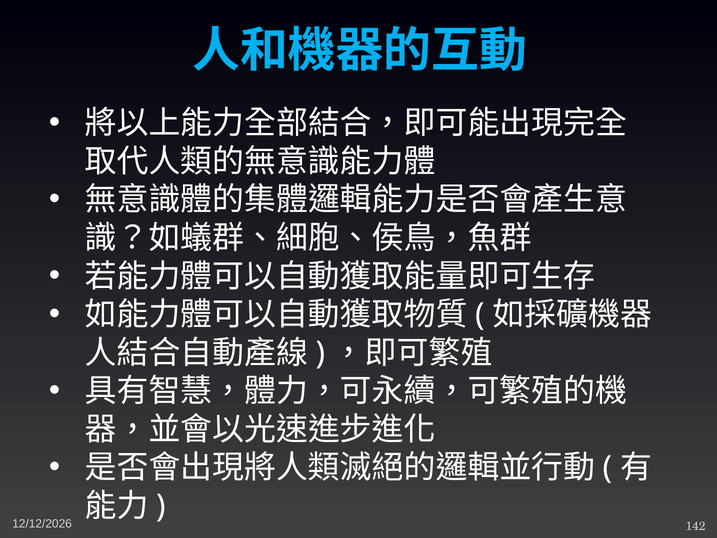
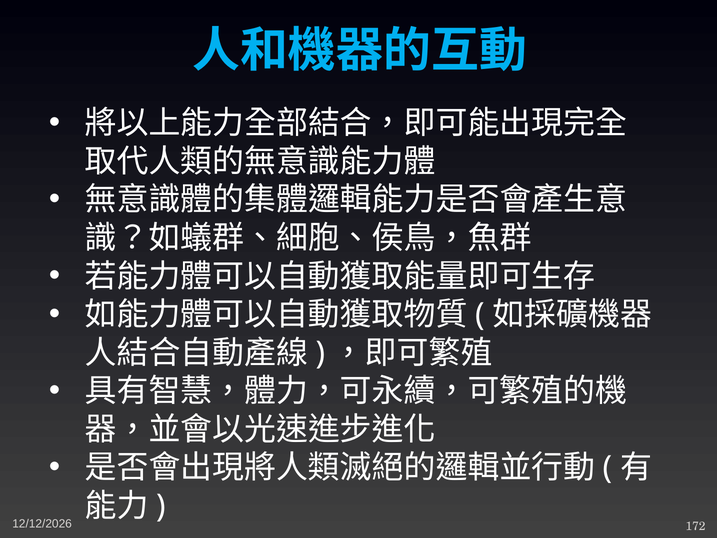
142: 142 -> 172
